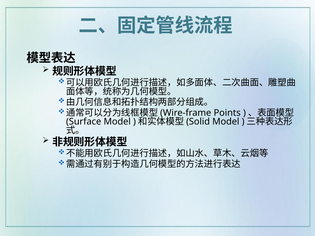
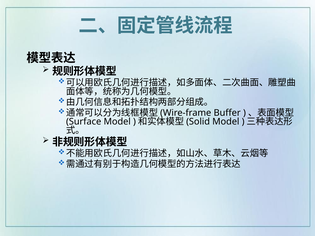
Points: Points -> Buffer
